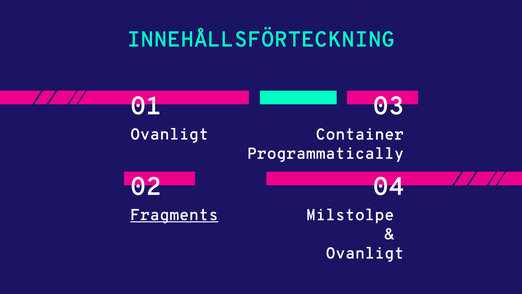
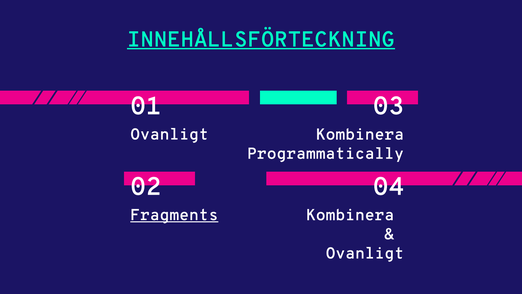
INNEHÅLLSFÖRTECKNING underline: none -> present
Container at (360, 134): Container -> Kombinera
Milstolpe at (350, 215): Milstolpe -> Kombinera
